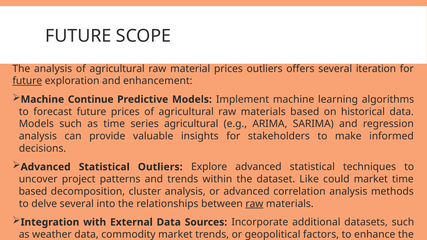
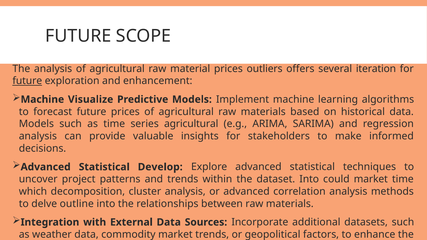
Continue: Continue -> Visualize
Statistical Outliers: Outliers -> Develop
dataset Like: Like -> Into
based at (33, 192): based -> which
delve several: several -> outline
raw at (254, 204) underline: present -> none
